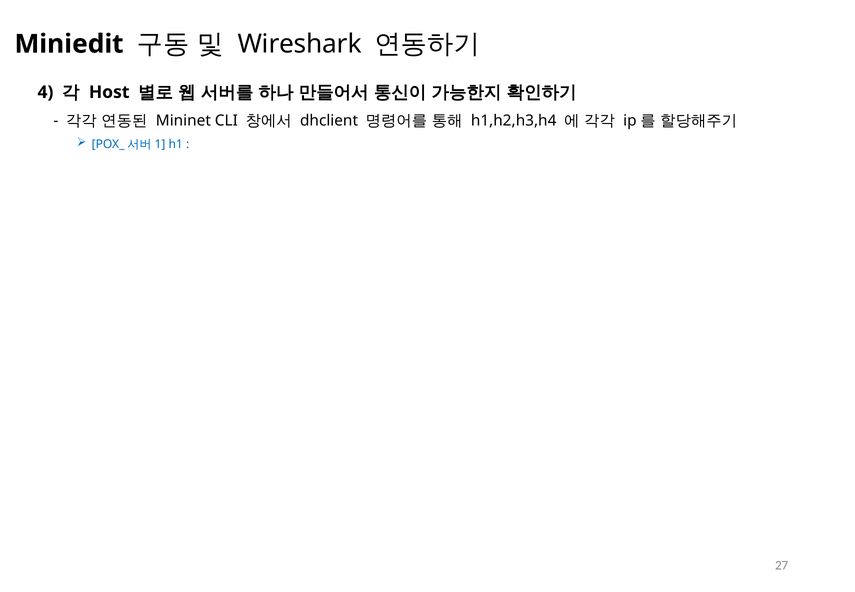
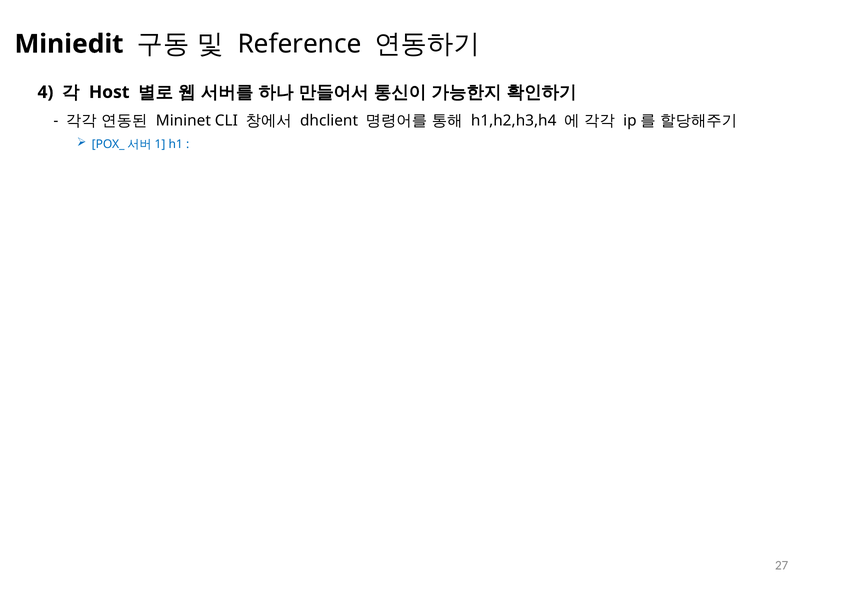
Wireshark: Wireshark -> Reference
